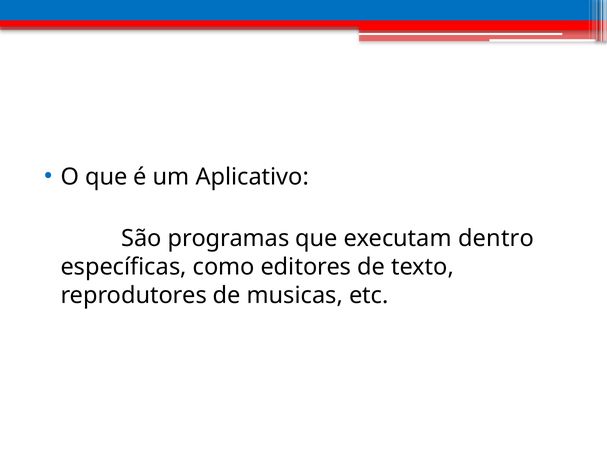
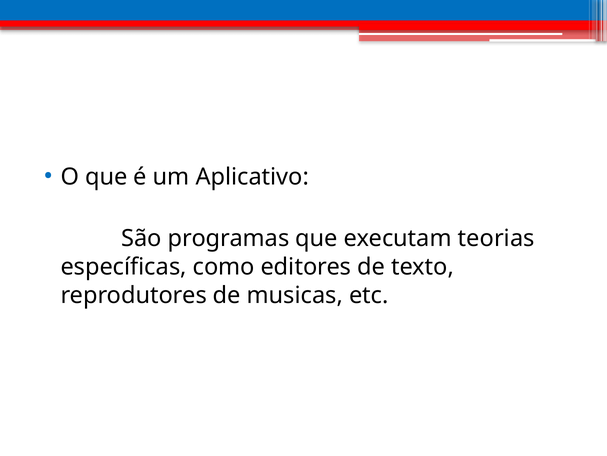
dentro: dentro -> teorias
